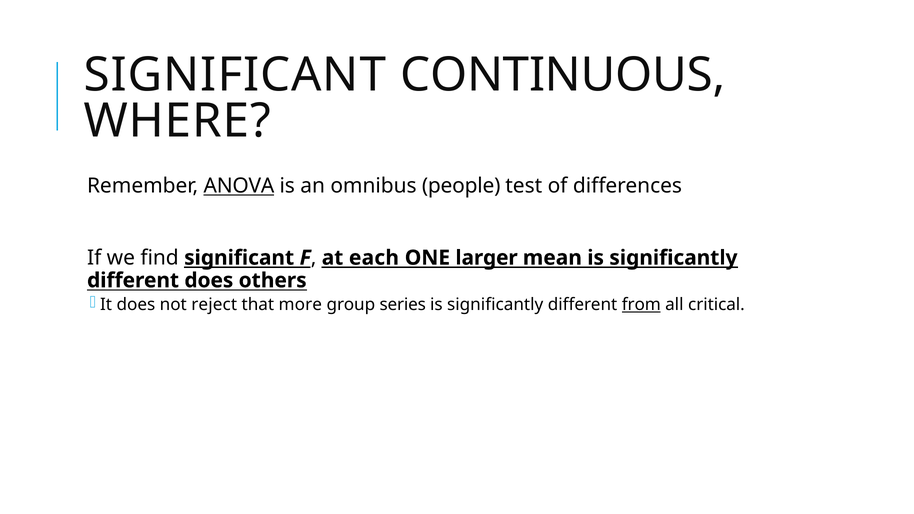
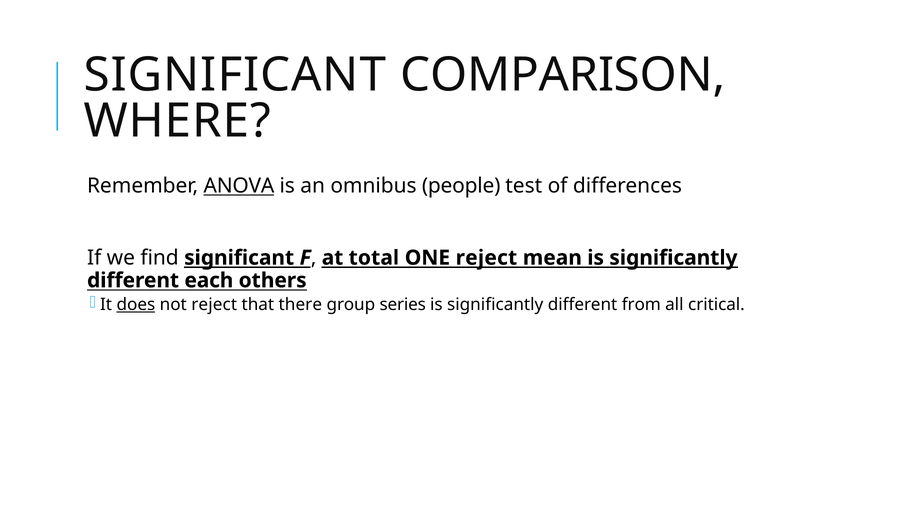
CONTINUOUS: CONTINUOUS -> COMPARISON
each: each -> total
ONE larger: larger -> reject
different does: does -> each
does at (136, 305) underline: none -> present
more: more -> there
from underline: present -> none
